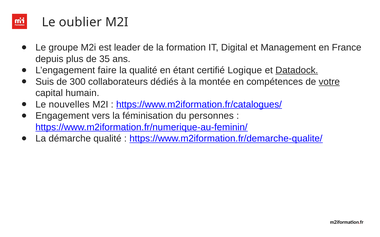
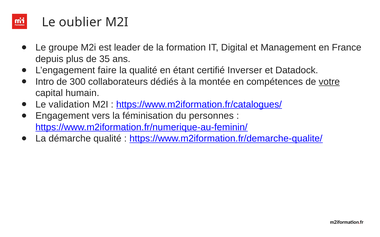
Logique: Logique -> Inverser
Datadock underline: present -> none
Suis: Suis -> Intro
nouvelles: nouvelles -> validation
